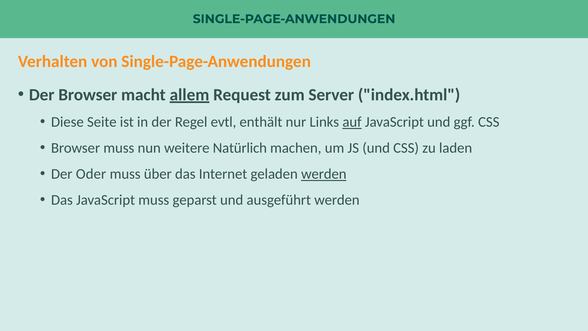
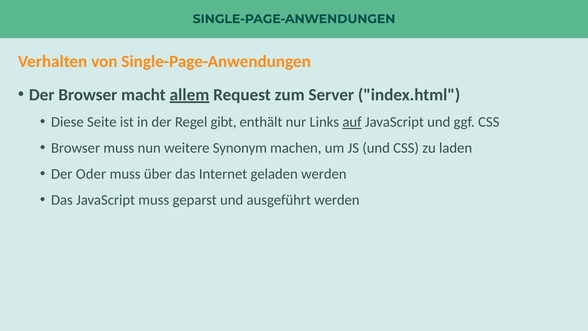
evtl: evtl -> gibt
Natürlich: Natürlich -> Synonym
werden at (324, 174) underline: present -> none
